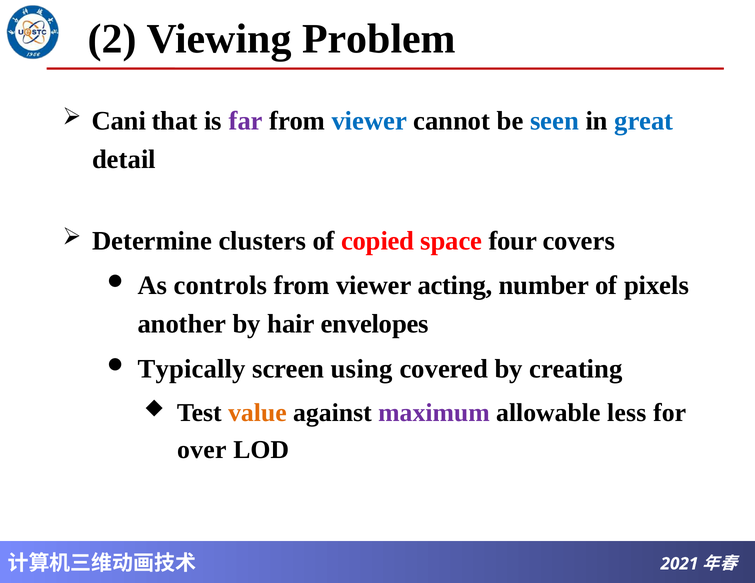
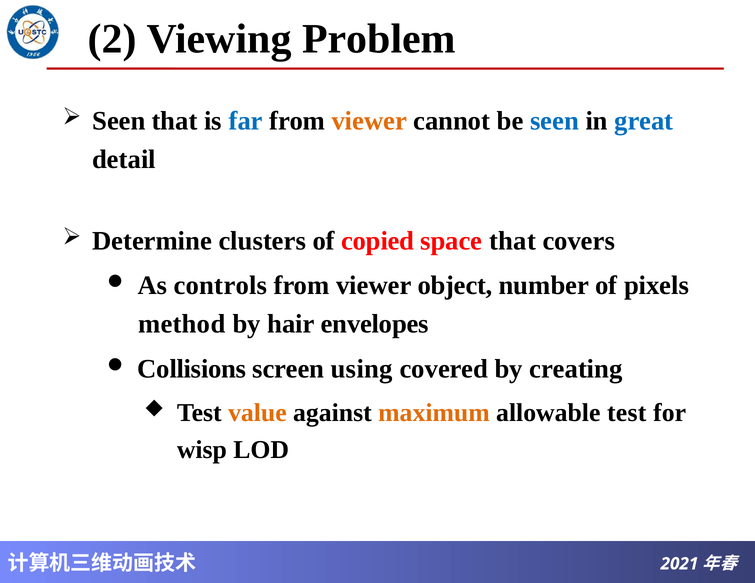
Cani at (119, 121): Cani -> Seen
far colour: purple -> blue
viewer at (369, 121) colour: blue -> orange
space four: four -> that
acting: acting -> object
another: another -> method
Typically: Typically -> Collisions
maximum colour: purple -> orange
allowable less: less -> test
over: over -> wisp
